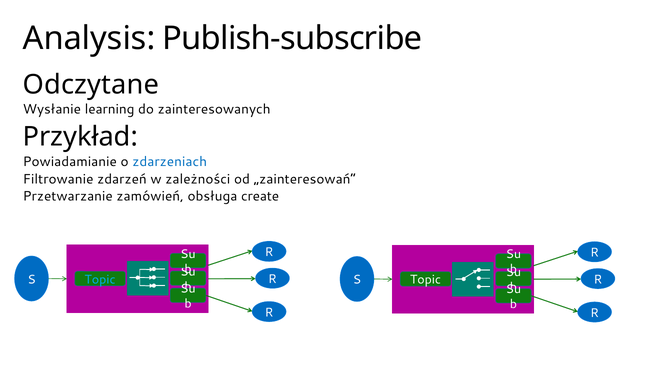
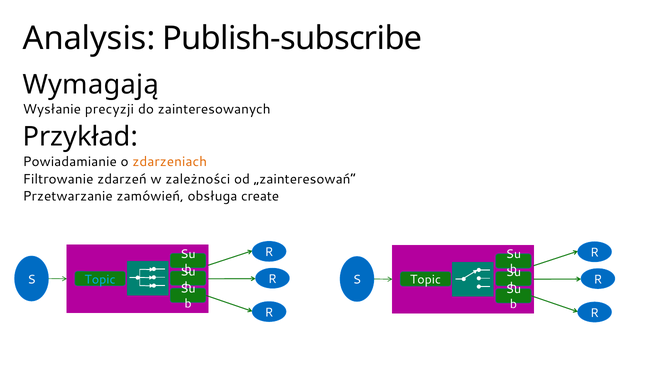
Odczytane: Odczytane -> Wymagają
learning: learning -> precyzji
zdarzeniach colour: blue -> orange
